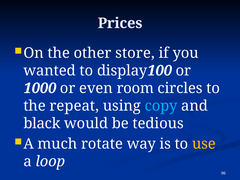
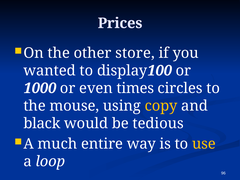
room: room -> times
repeat: repeat -> mouse
copy colour: light blue -> yellow
rotate: rotate -> entire
